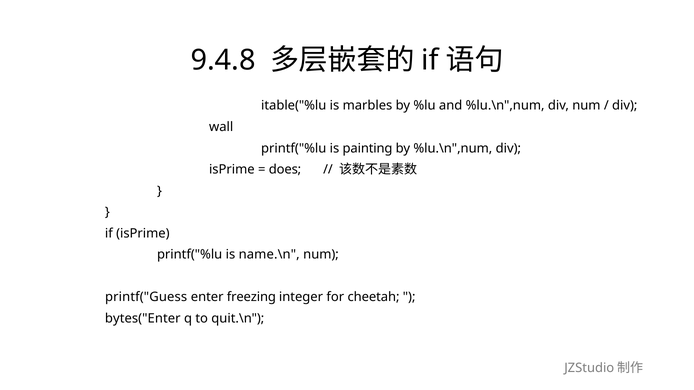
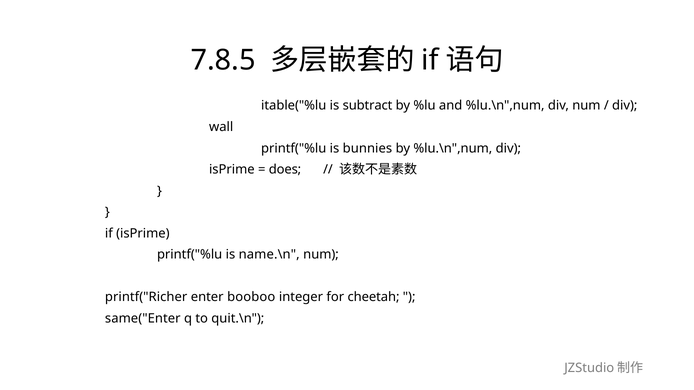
9.4.8: 9.4.8 -> 7.8.5
marbles: marbles -> subtract
painting: painting -> bunnies
printf("Guess: printf("Guess -> printf("Richer
freezing: freezing -> booboo
bytes("Enter: bytes("Enter -> same("Enter
